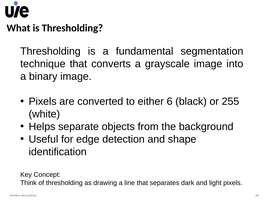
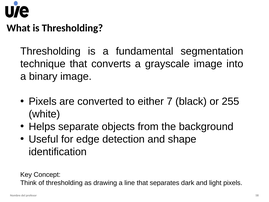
6: 6 -> 7
